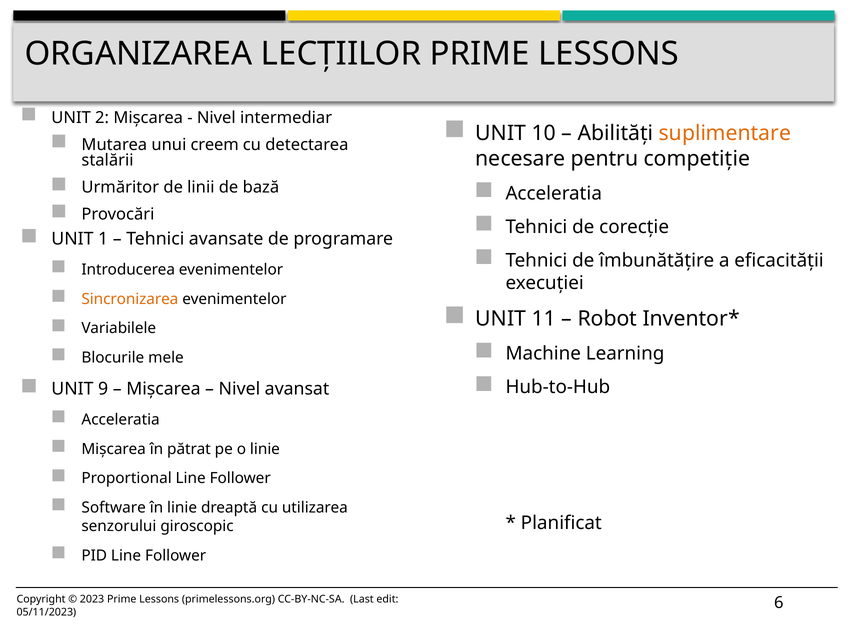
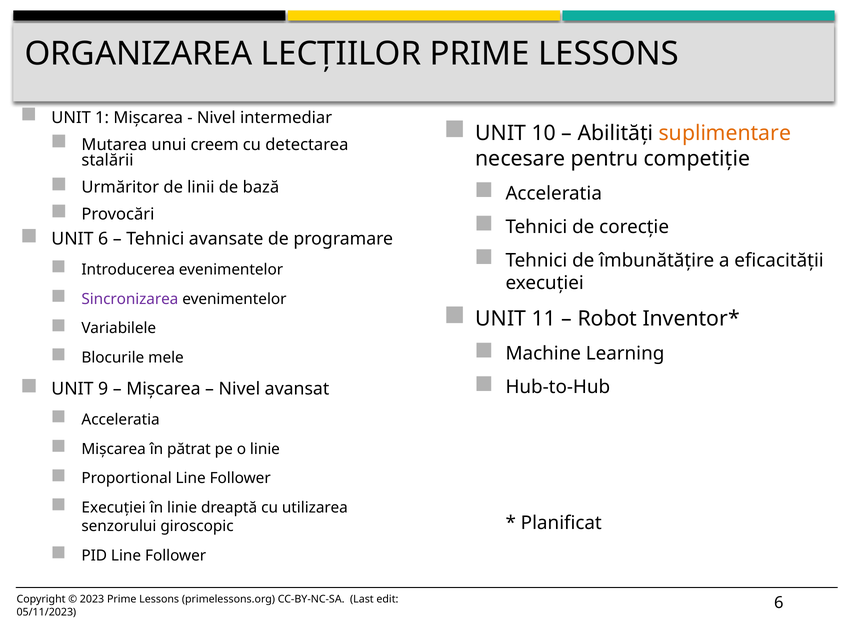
2: 2 -> 1
UNIT 1: 1 -> 6
Sincronizarea colour: orange -> purple
Software at (114, 507): Software -> Execuției
